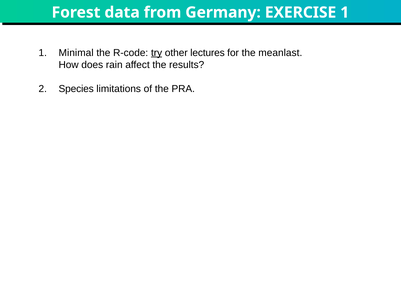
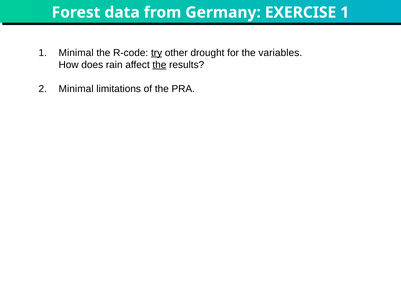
lectures: lectures -> drought
meanlast: meanlast -> variables
the at (159, 65) underline: none -> present
Species at (76, 89): Species -> Minimal
